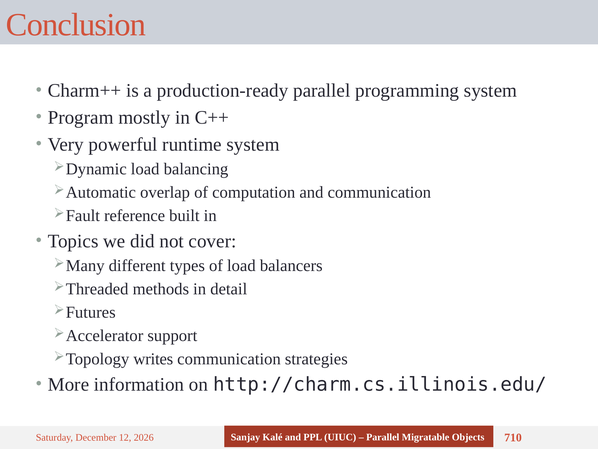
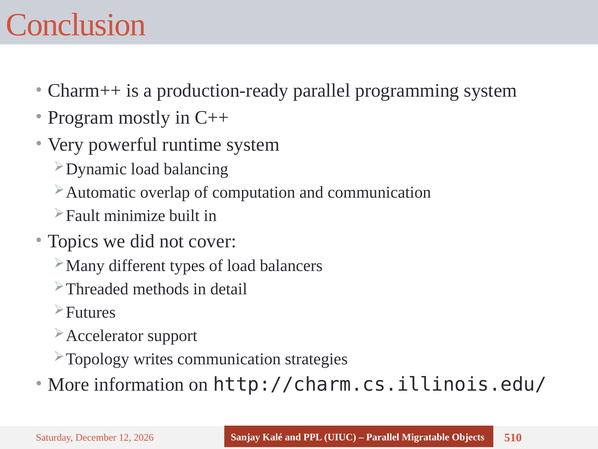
reference: reference -> minimize
710: 710 -> 510
